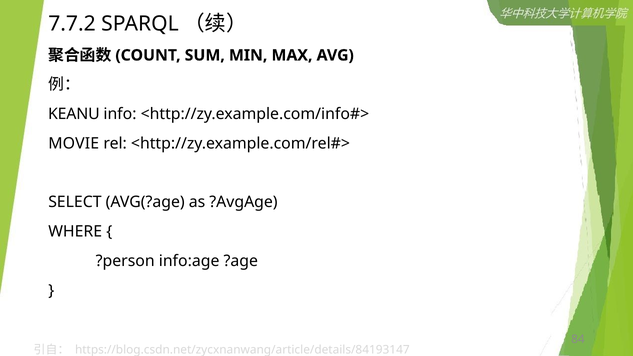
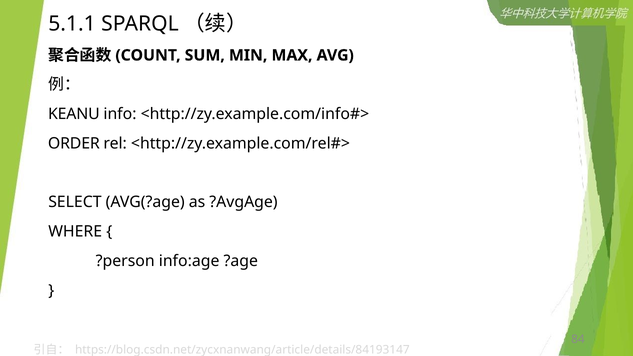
7.7.2: 7.7.2 -> 5.1.1
MOVIE: MOVIE -> ORDER
